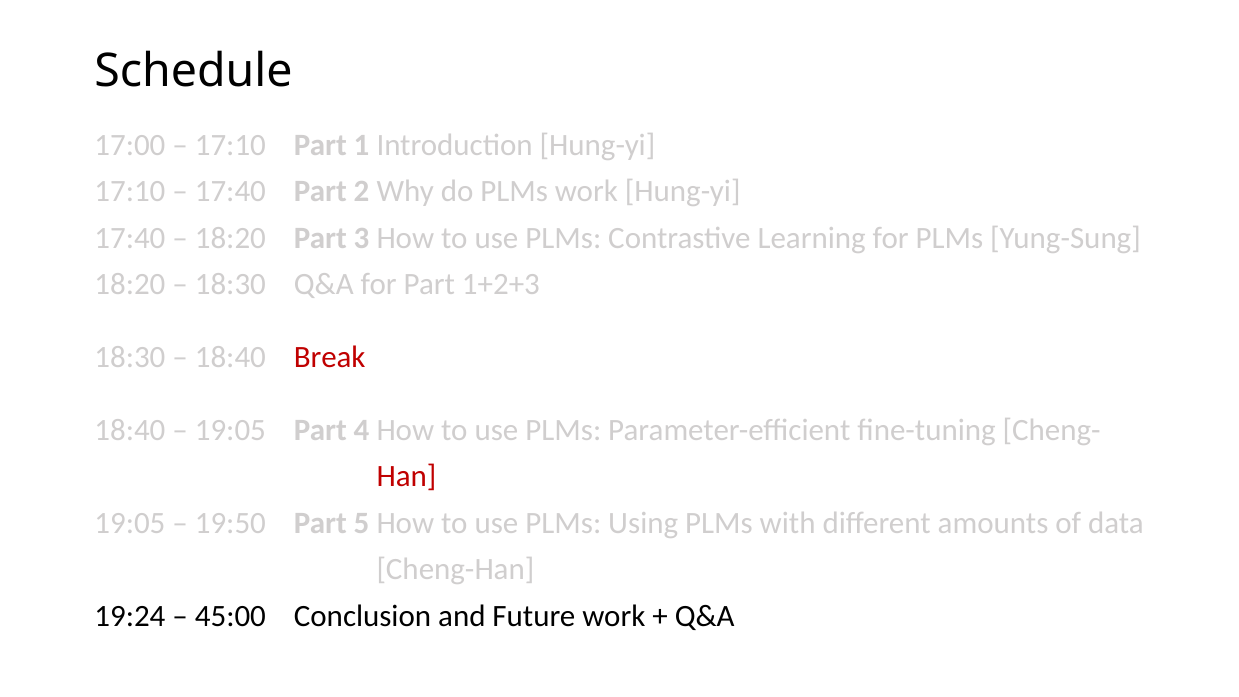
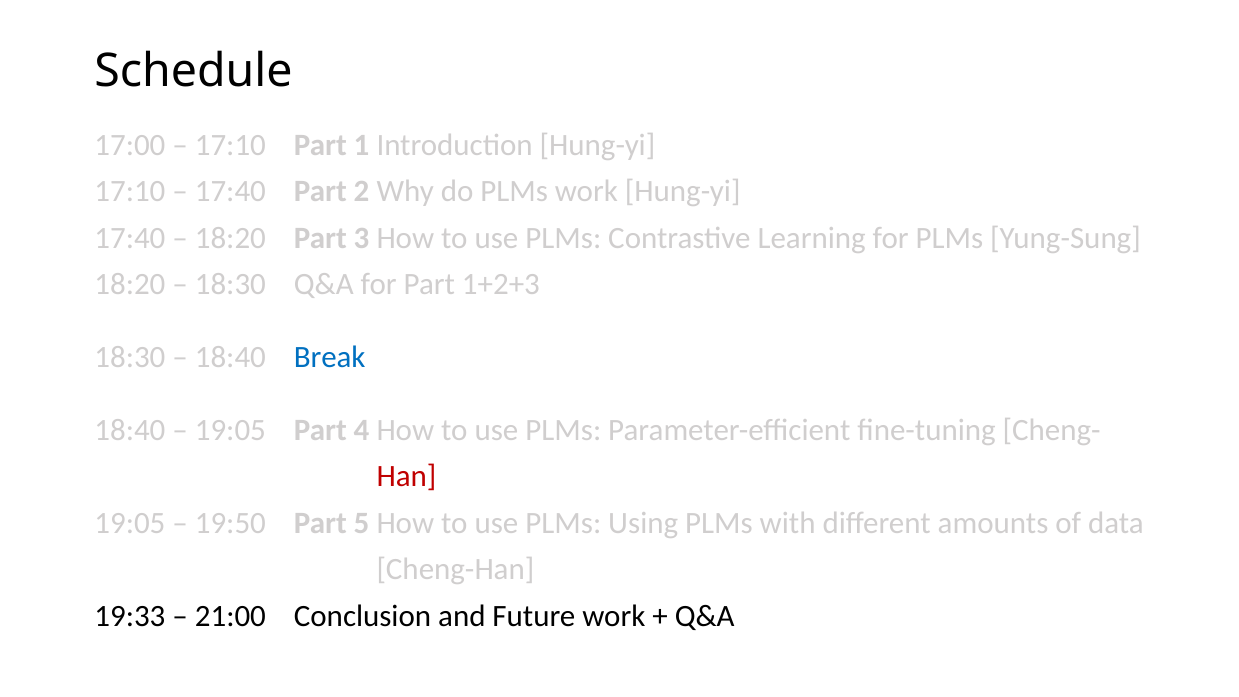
Break colour: red -> blue
19:24: 19:24 -> 19:33
45:00: 45:00 -> 21:00
